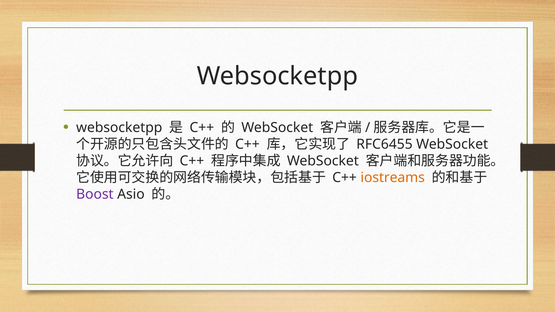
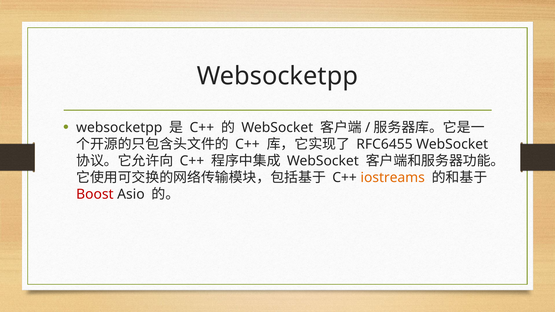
Boost colour: purple -> red
